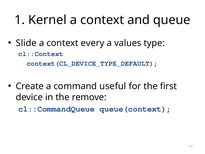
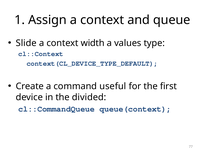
Kernel: Kernel -> Assign
every: every -> width
remove: remove -> divided
